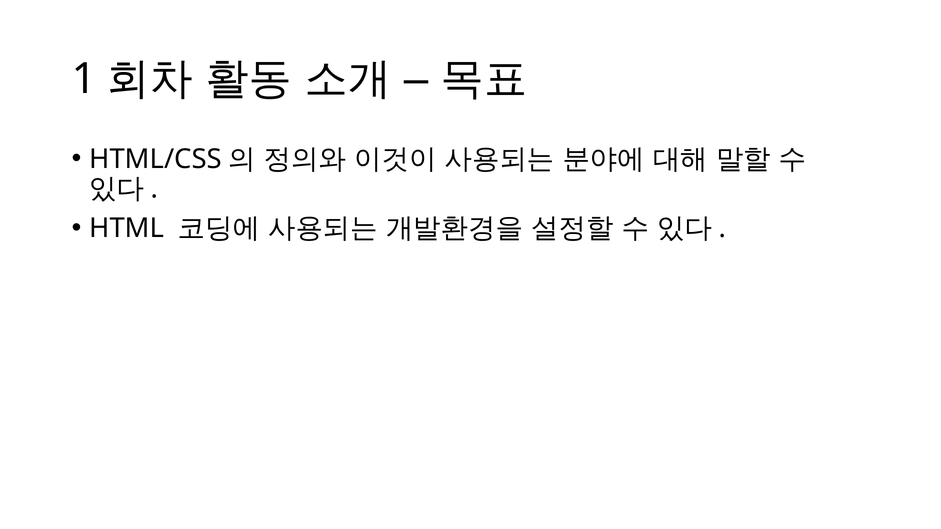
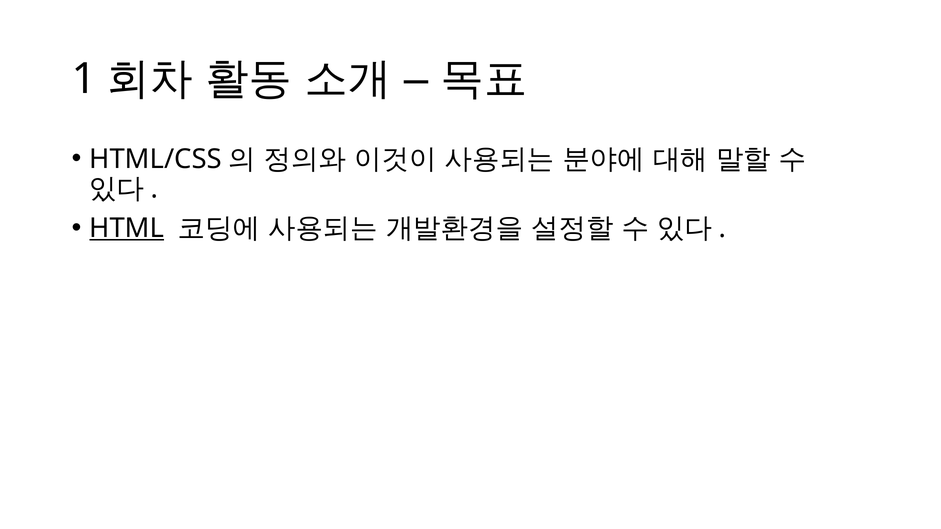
HTML underline: none -> present
